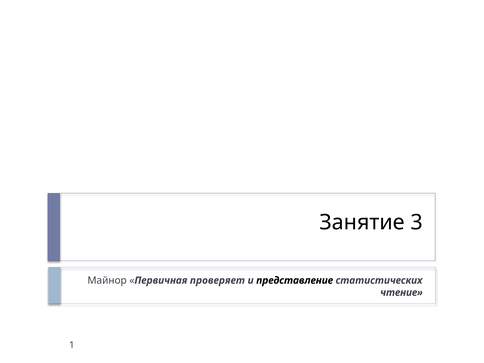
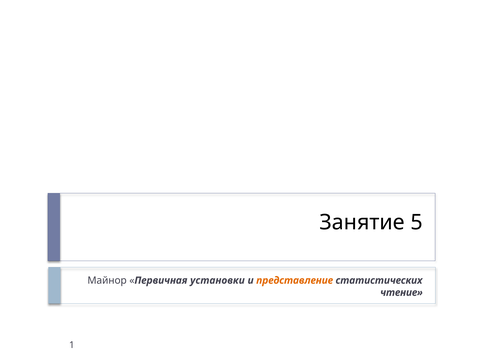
3: 3 -> 5
проверяет: проверяет -> установки
представление colour: black -> orange
